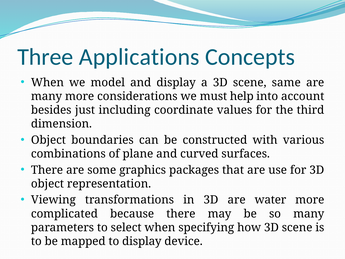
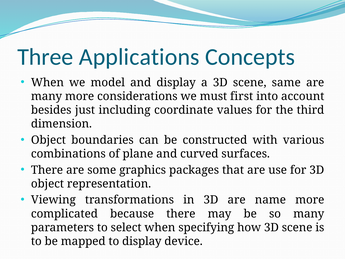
help: help -> first
water: water -> name
